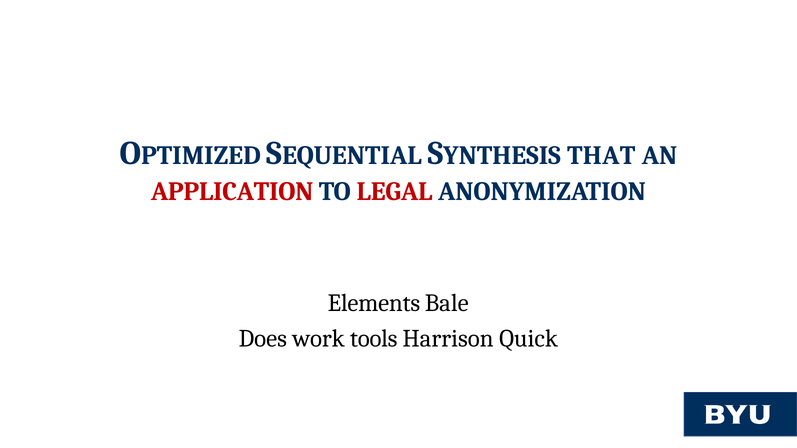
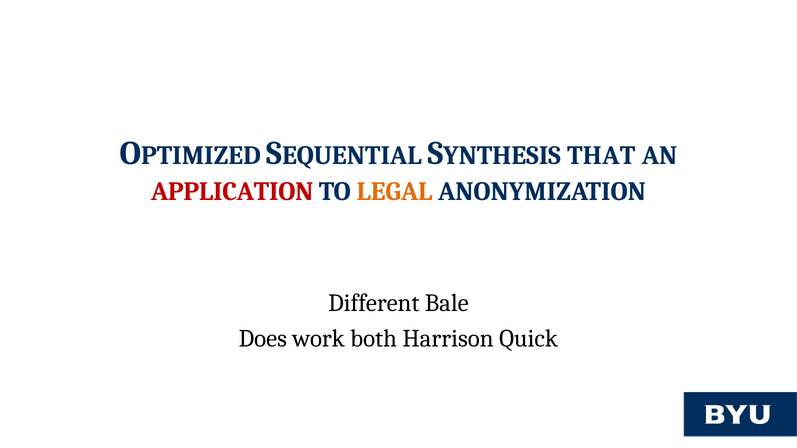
LEGAL colour: red -> orange
Elements: Elements -> Different
tools: tools -> both
